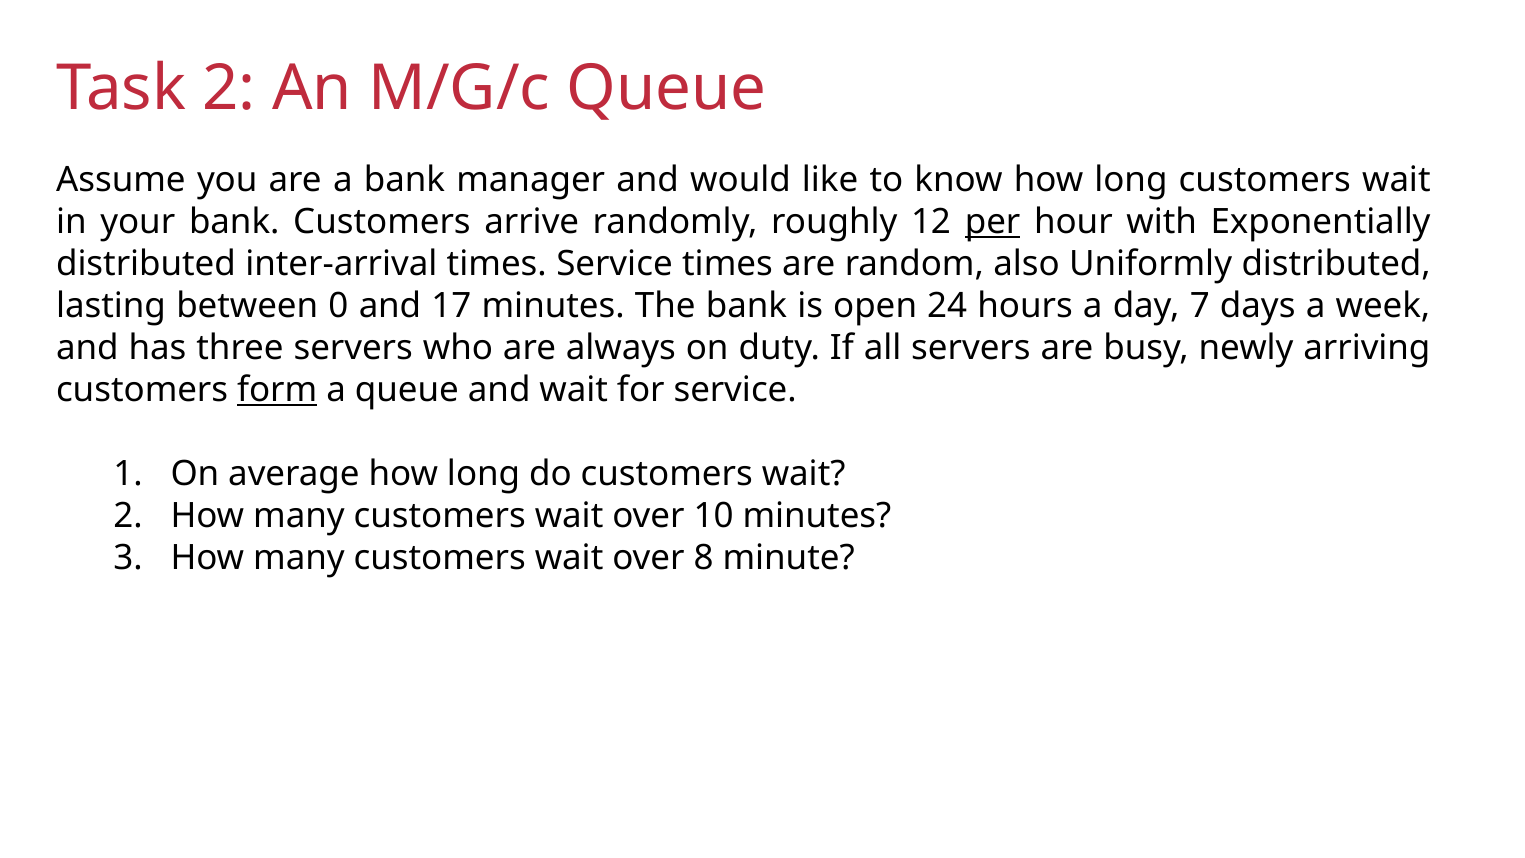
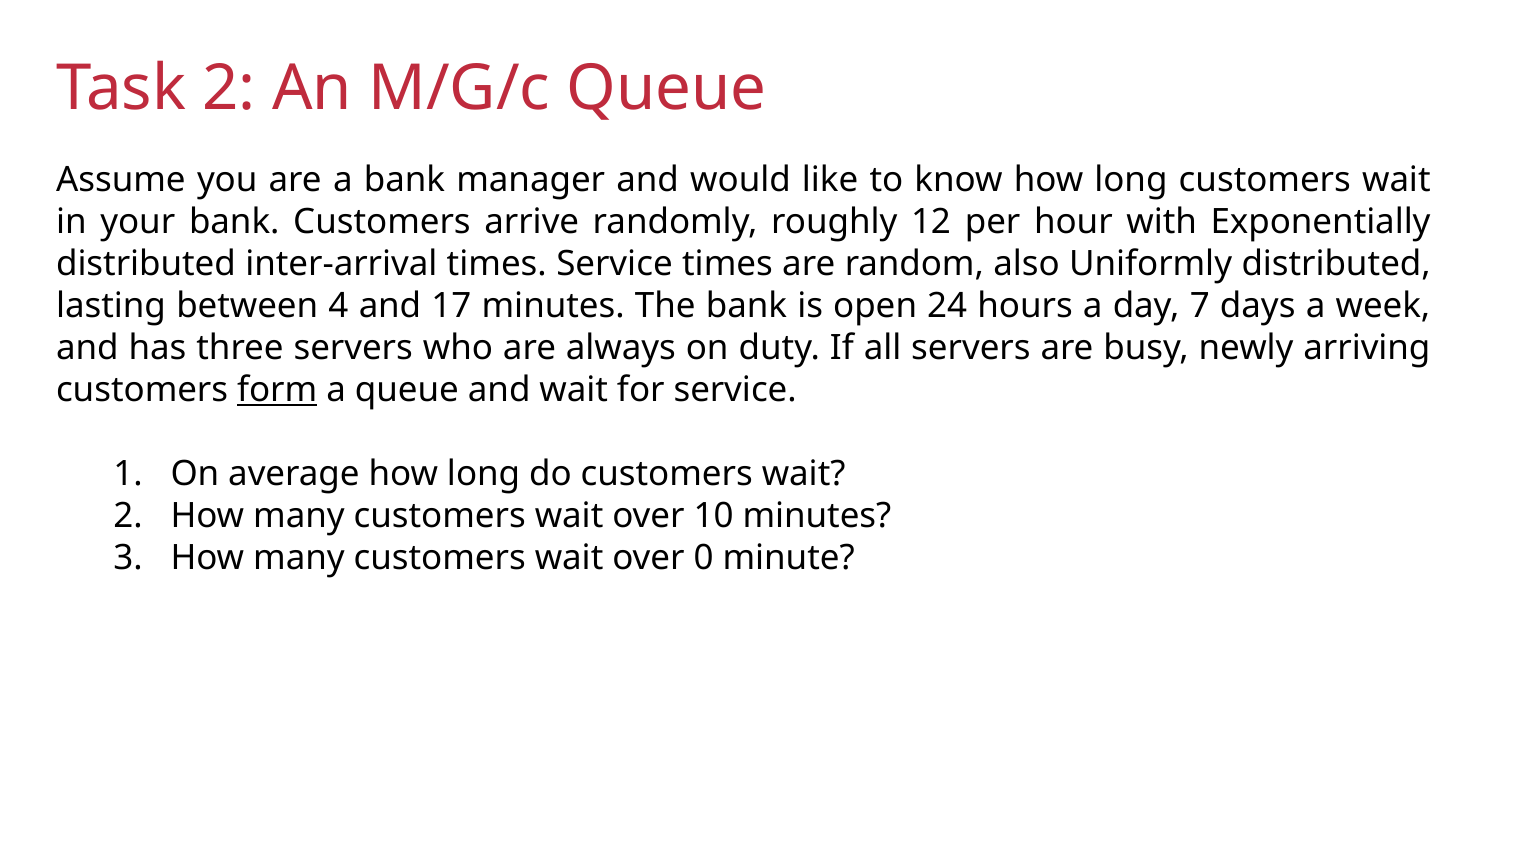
per underline: present -> none
0: 0 -> 4
8: 8 -> 0
